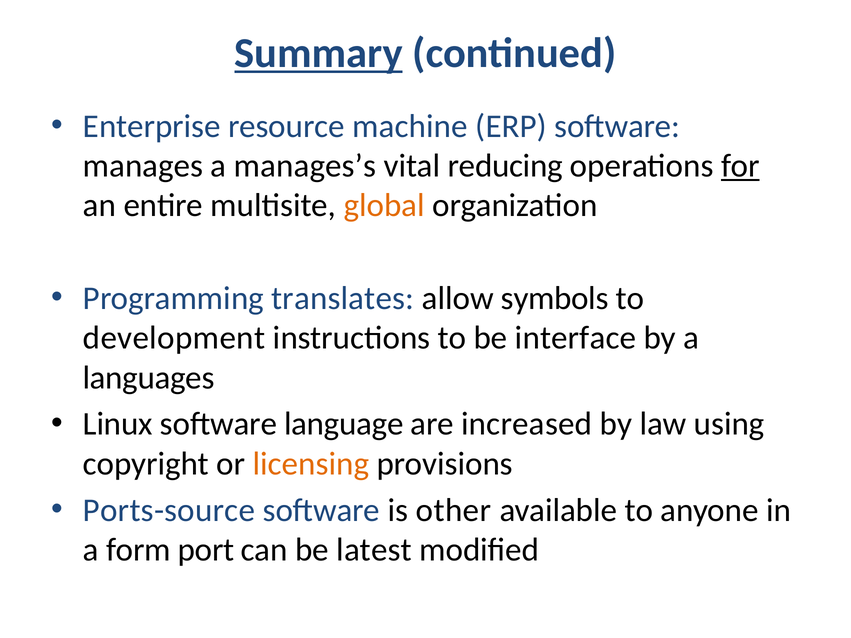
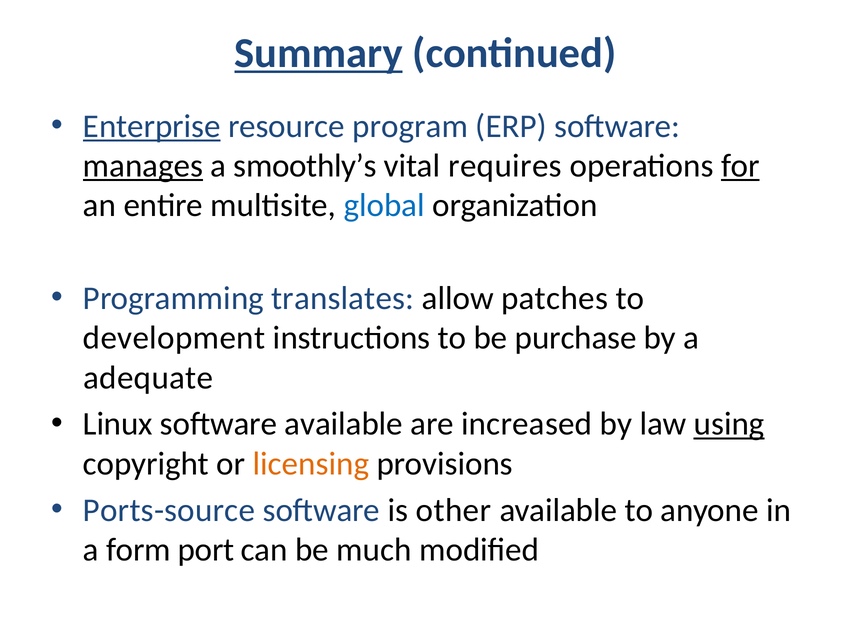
Enterprise underline: none -> present
machine: machine -> program
manages underline: none -> present
manages’s: manages’s -> smoothly’s
reducing: reducing -> requires
global colour: orange -> blue
symbols: symbols -> patches
interface: interface -> purchase
languages: languages -> adequate
software language: language -> available
using underline: none -> present
latest: latest -> much
